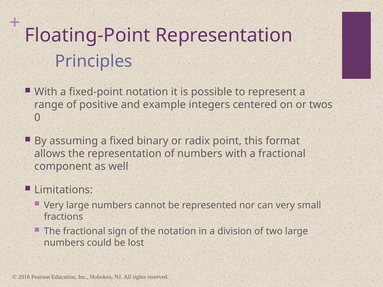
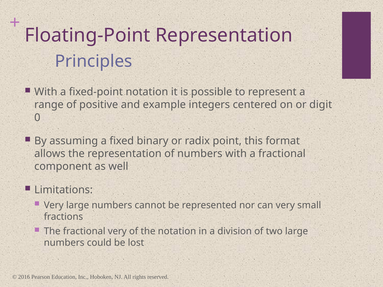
twos: twos -> digit
fractional sign: sign -> very
